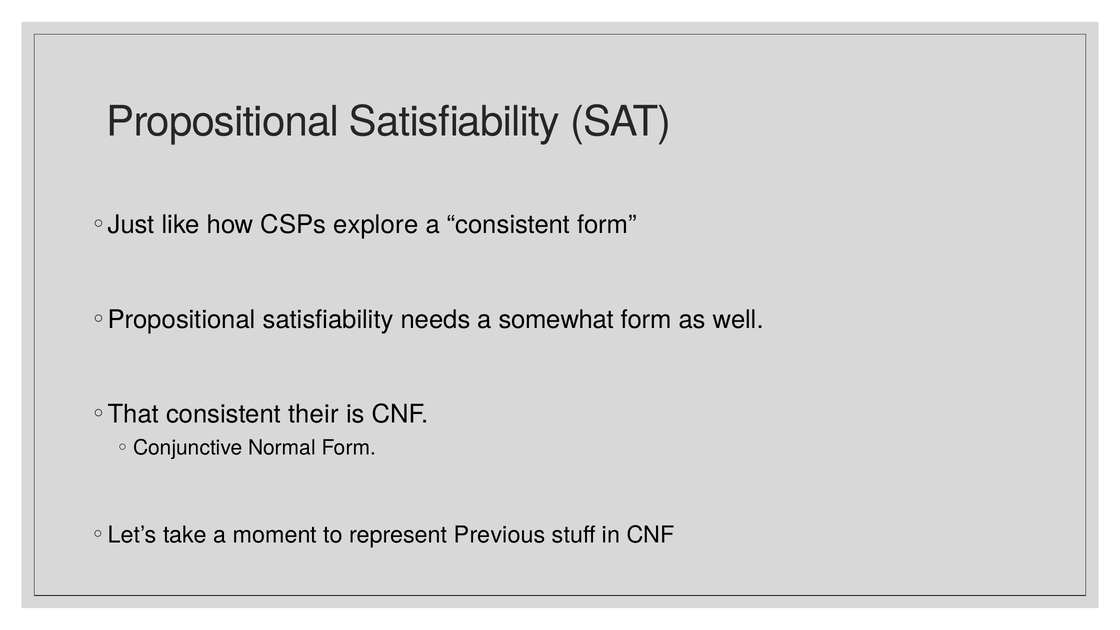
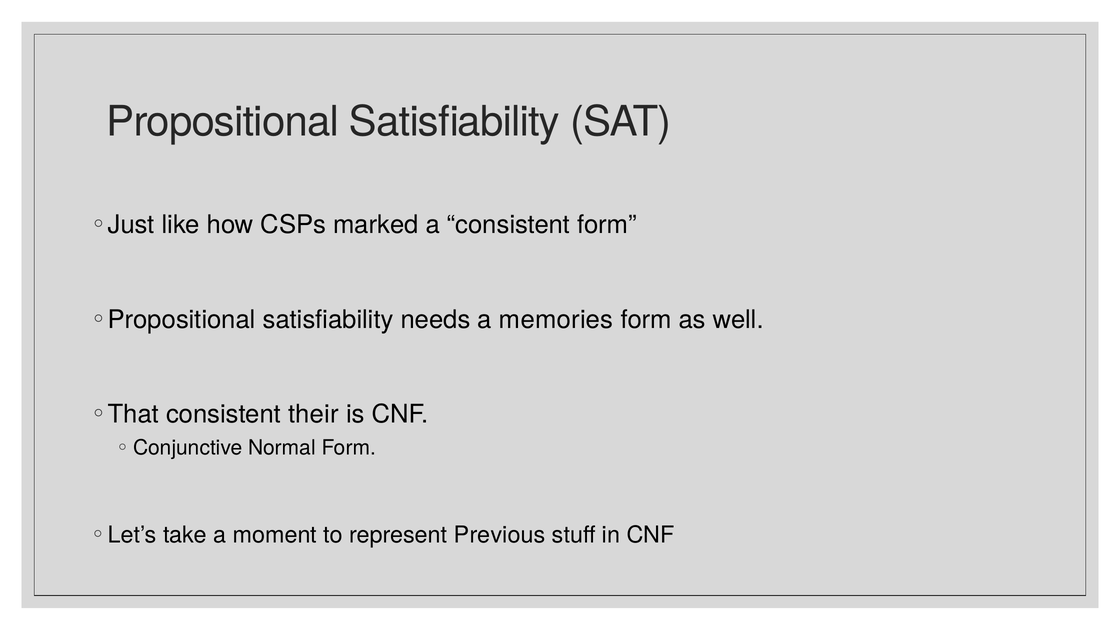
explore: explore -> marked
somewhat: somewhat -> memories
